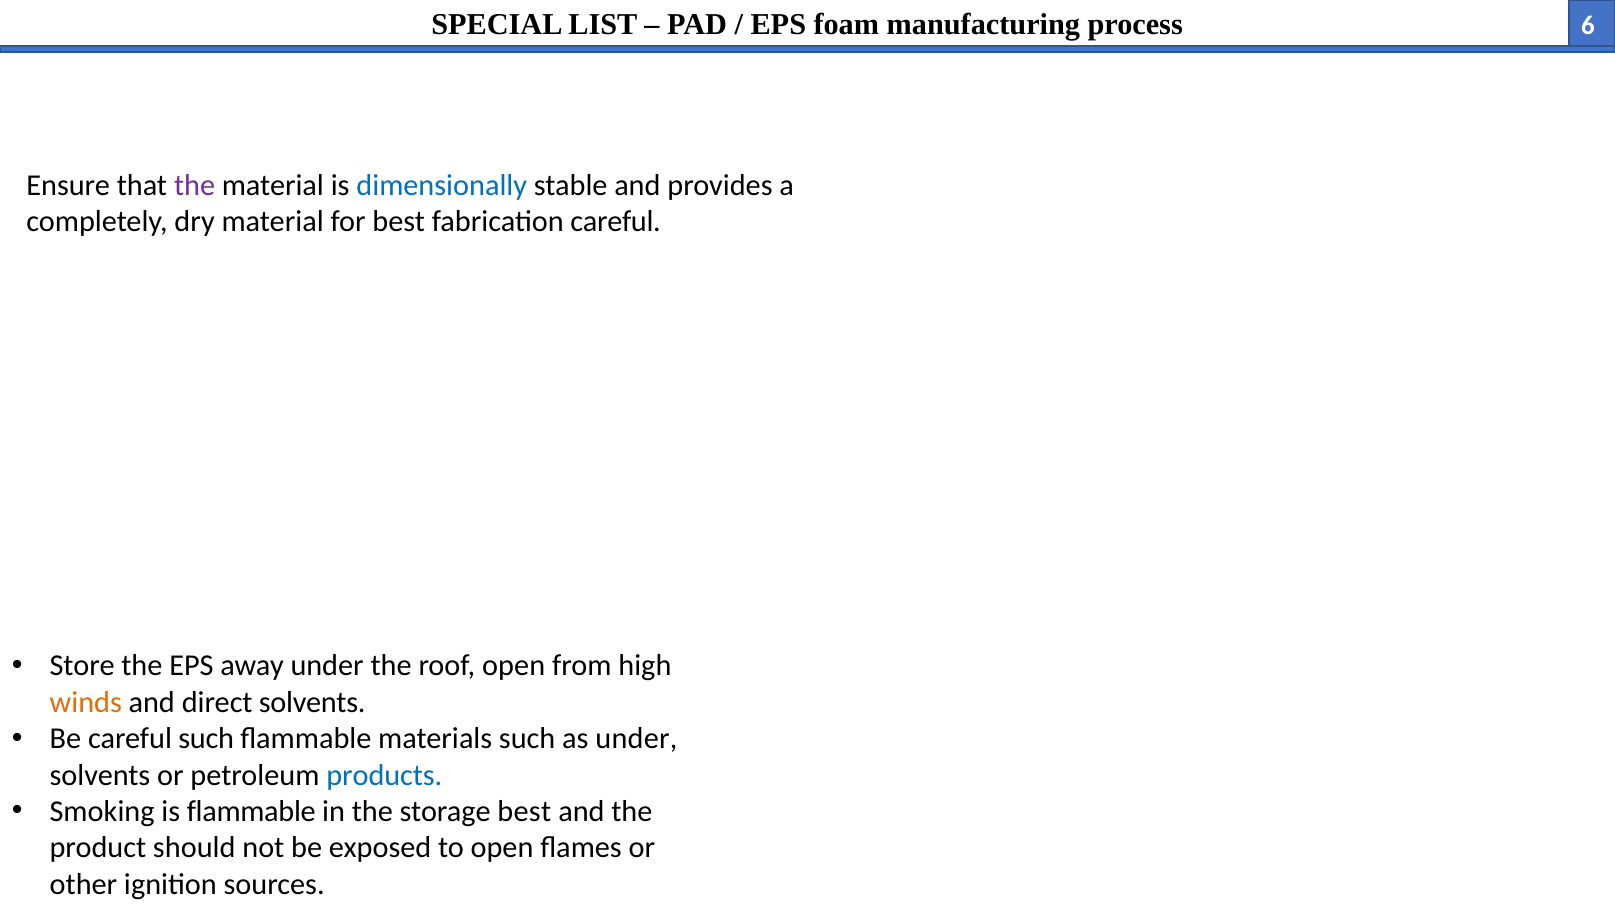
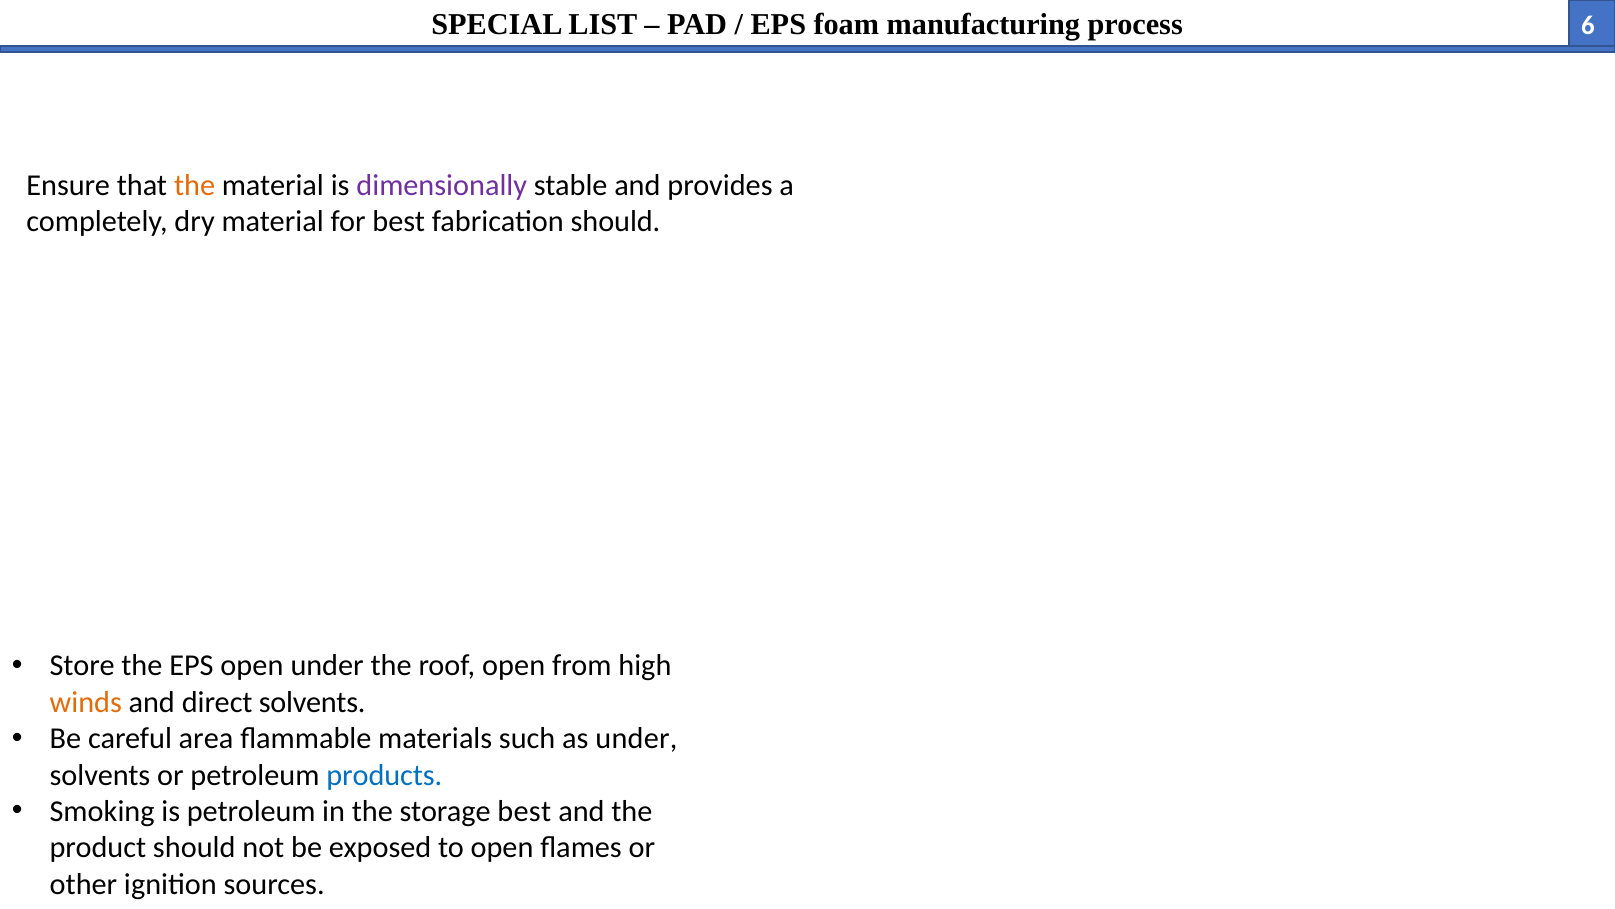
the at (195, 185) colour: purple -> orange
dimensionally colour: blue -> purple
fabrication careful: careful -> should
EPS away: away -> open
careful such: such -> area
is flammable: flammable -> petroleum
